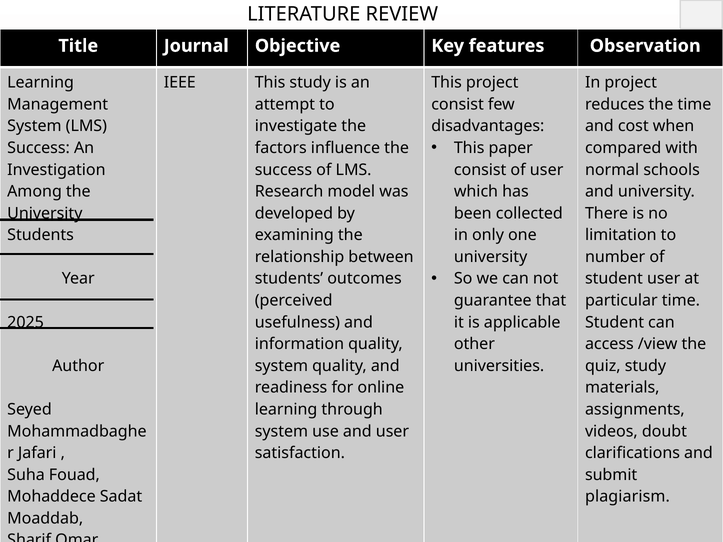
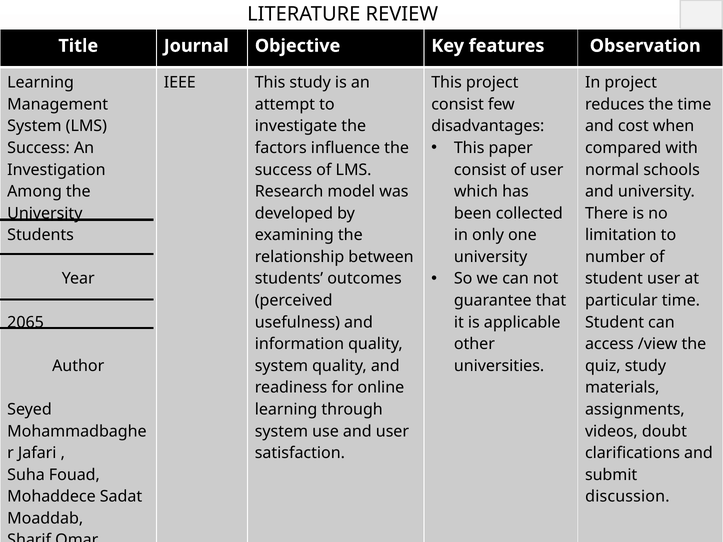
2025: 2025 -> 2065
plagiarism: plagiarism -> discussion
